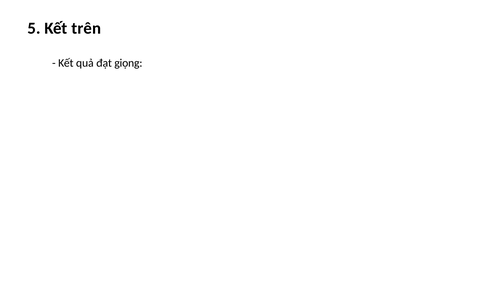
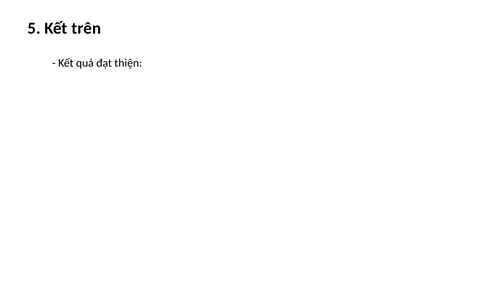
giọng: giọng -> thiện
